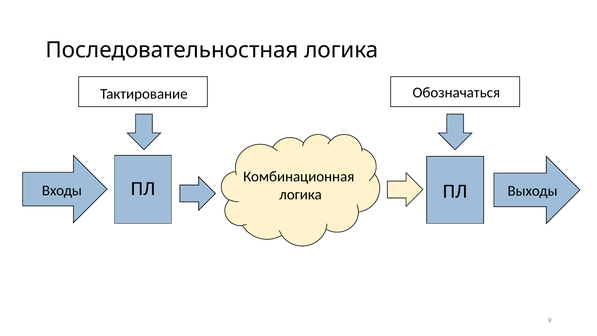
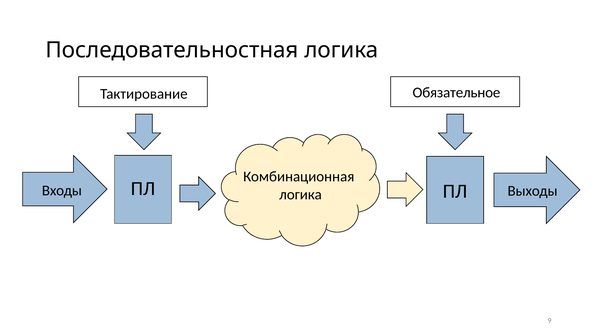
Обозначаться: Обозначаться -> Обязательное
